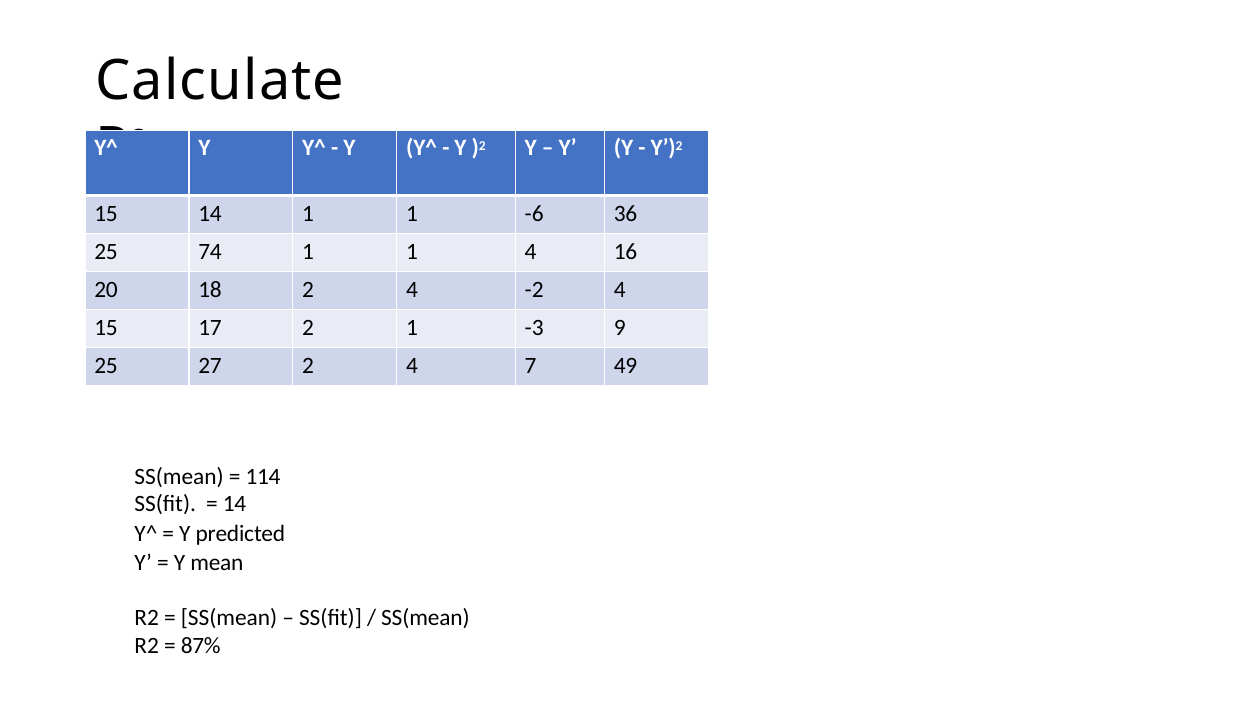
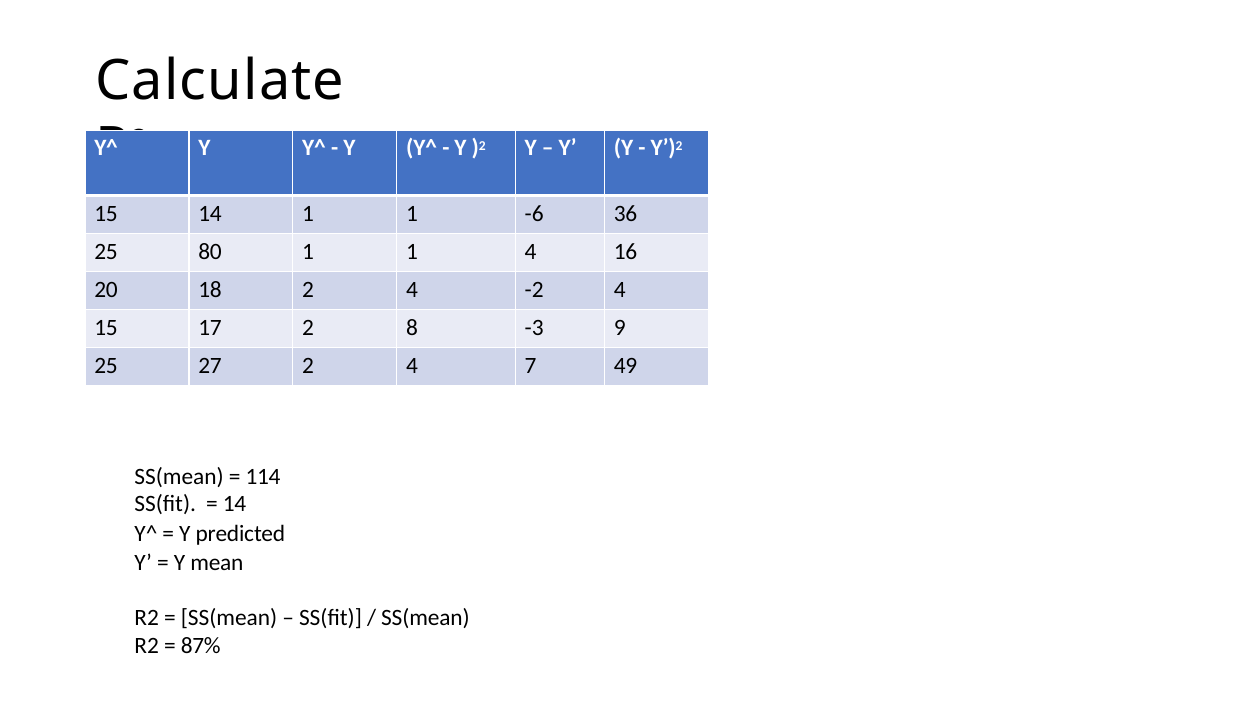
74: 74 -> 80
2 1: 1 -> 8
